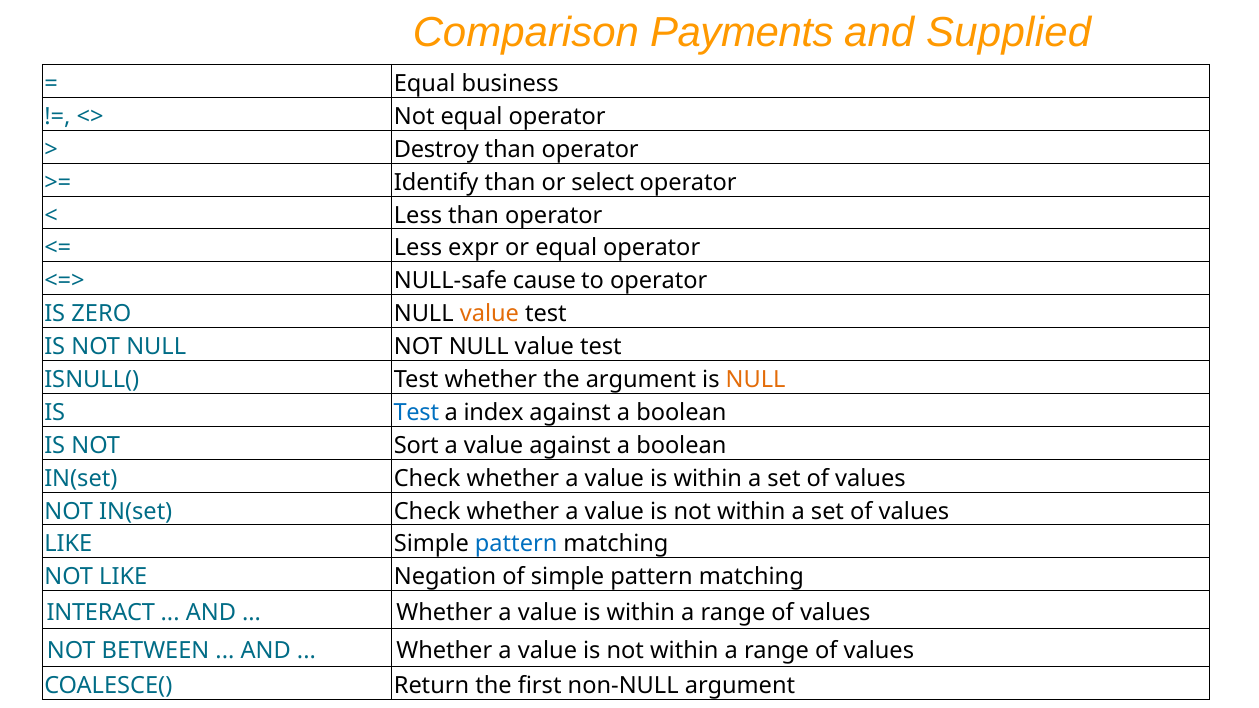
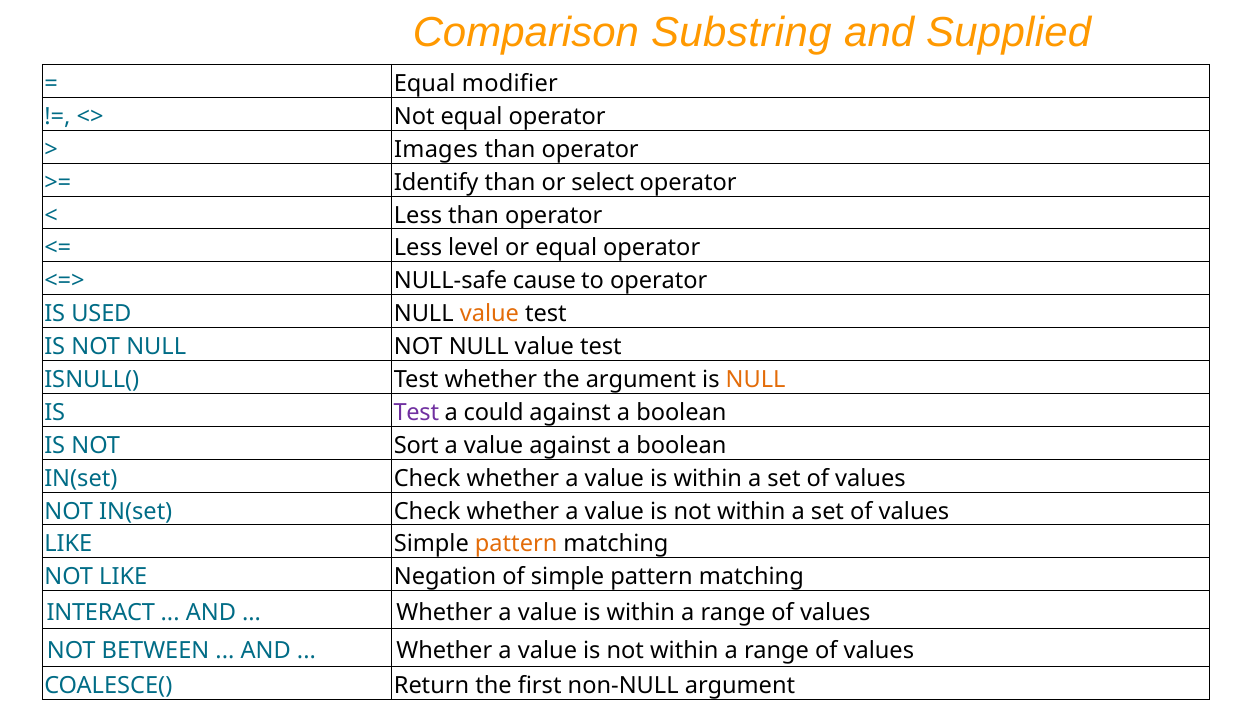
Payments: Payments -> Substring
business: business -> modifier
Destroy: Destroy -> Images
expr: expr -> level
ZERO: ZERO -> USED
Test at (416, 413) colour: blue -> purple
index: index -> could
pattern at (516, 544) colour: blue -> orange
